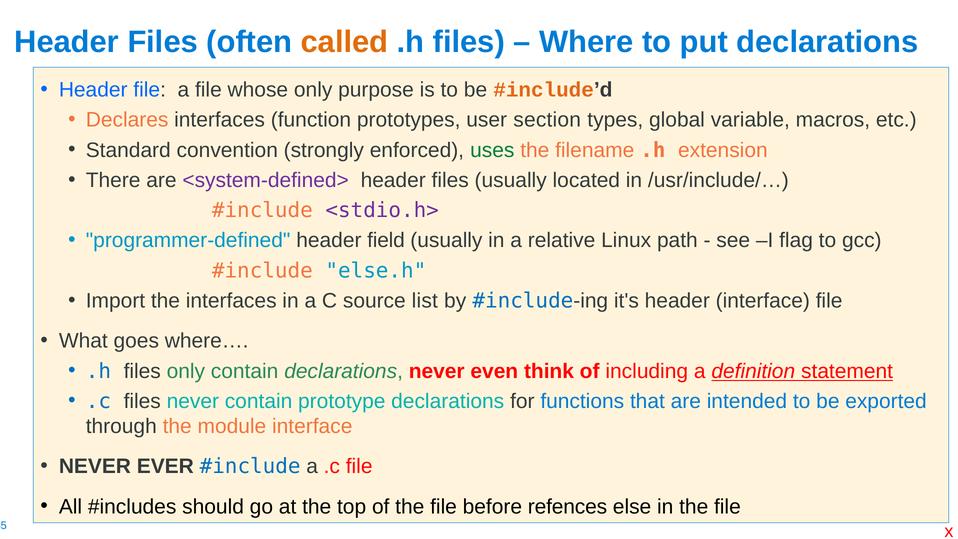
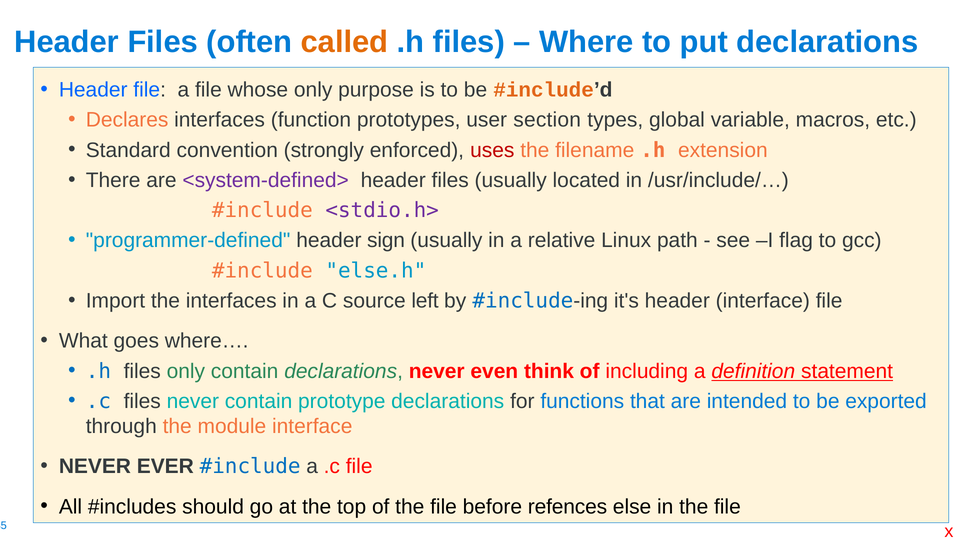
uses colour: green -> red
field: field -> sign
list: list -> left
